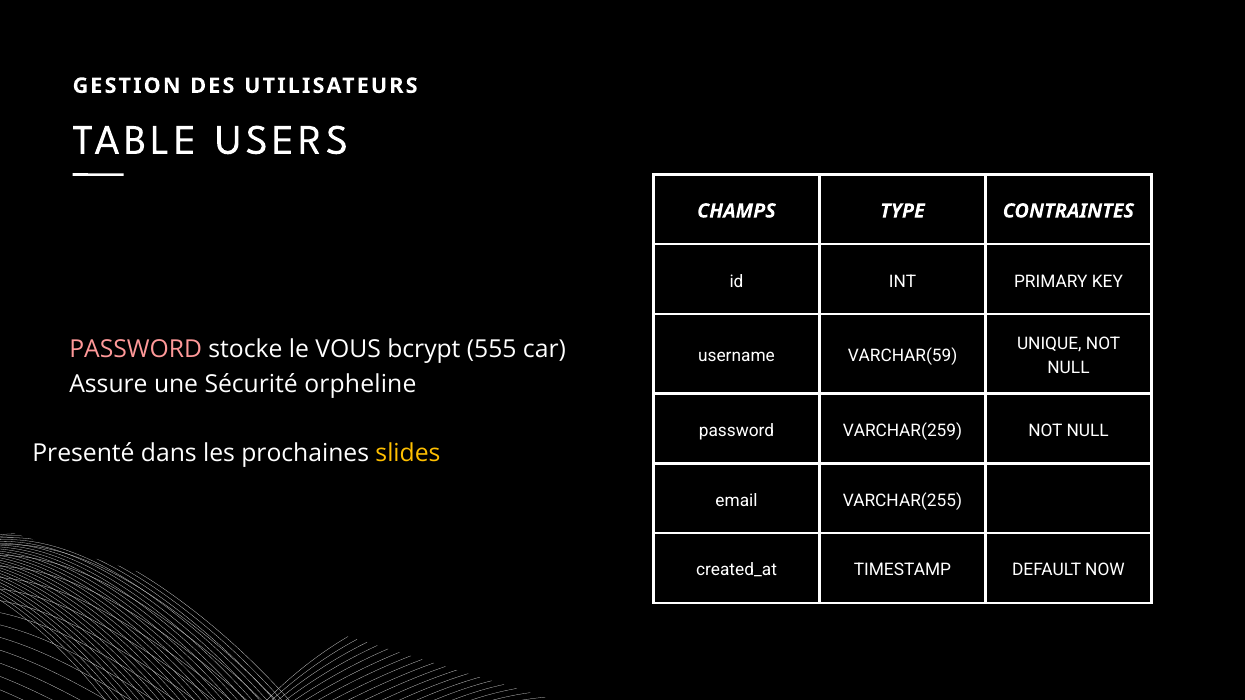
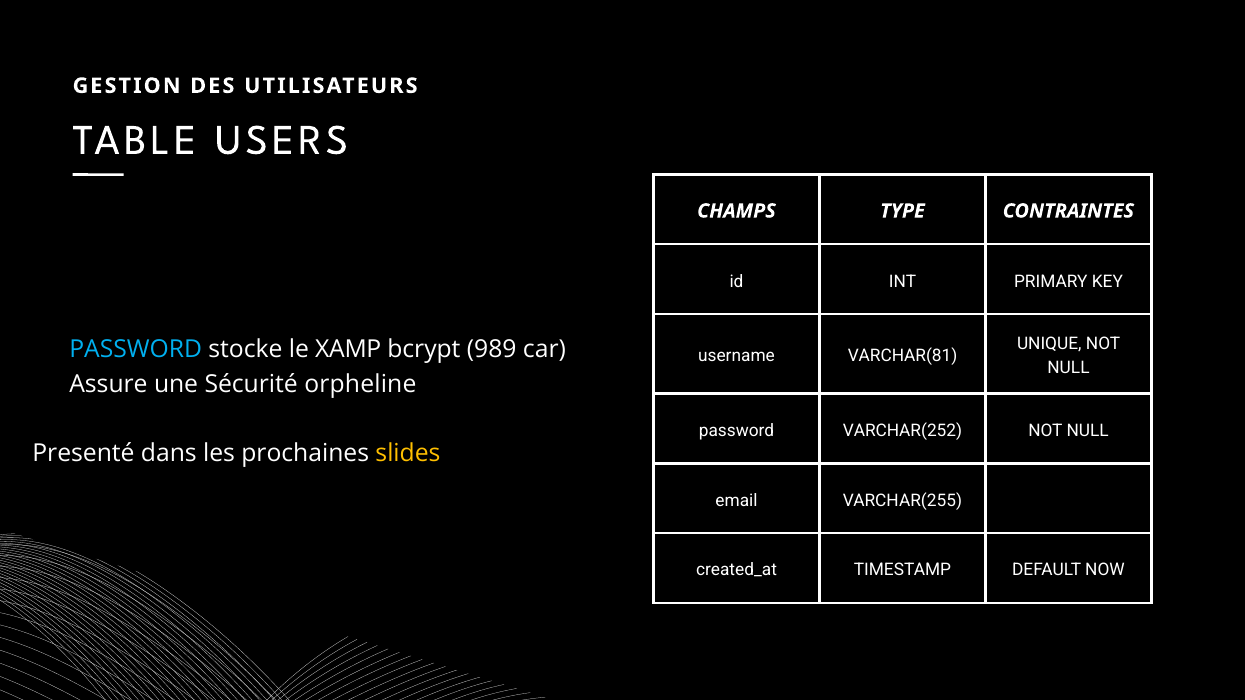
PASSWORD at (136, 350) colour: pink -> light blue
VOUS: VOUS -> XAMP
555: 555 -> 989
VARCHAR(59: VARCHAR(59 -> VARCHAR(81
VARCHAR(259: VARCHAR(259 -> VARCHAR(252
